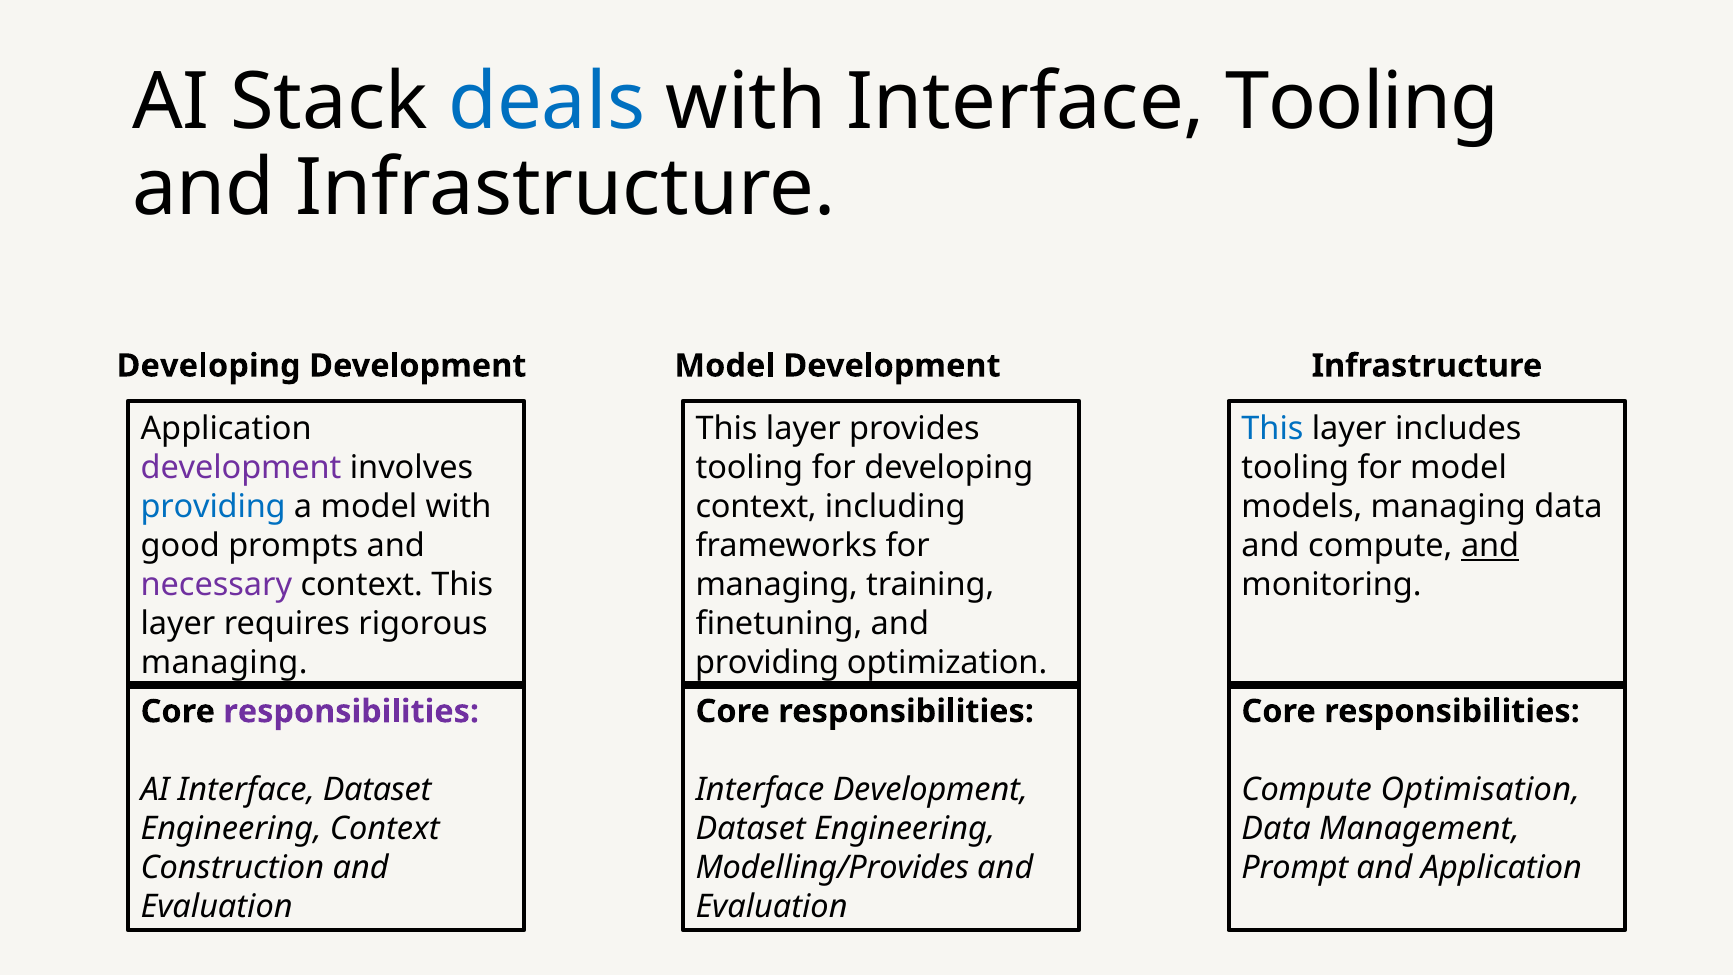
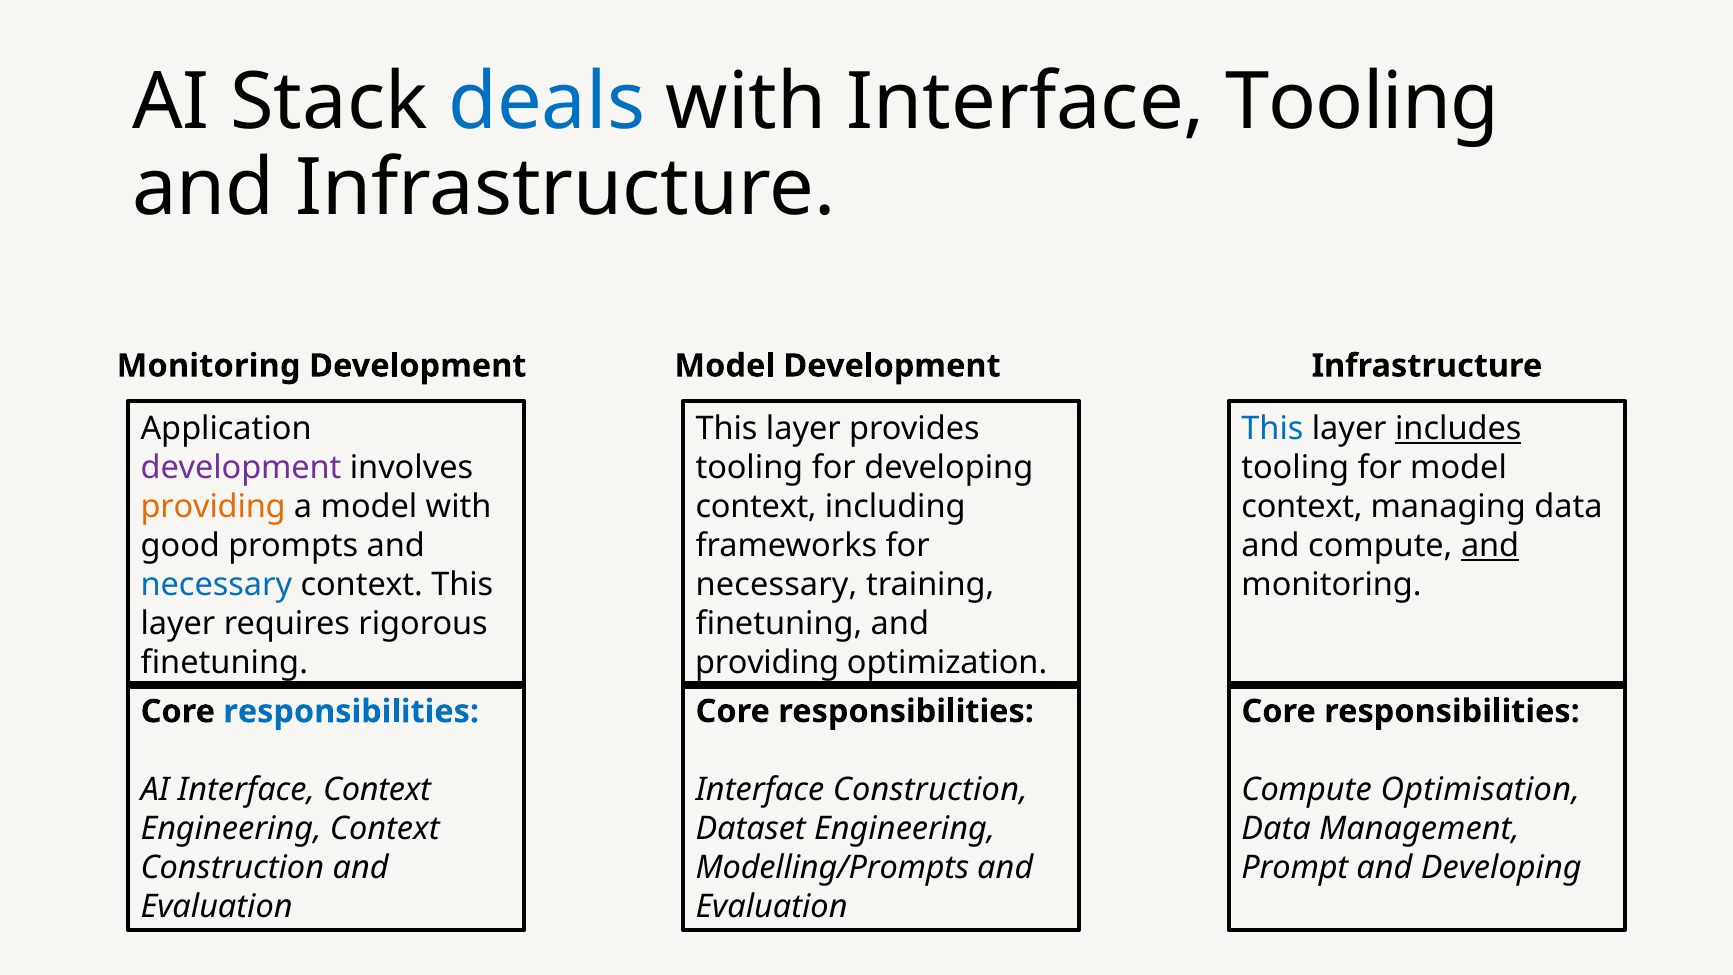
Developing at (209, 366): Developing -> Monitoring
includes underline: none -> present
providing at (213, 507) colour: blue -> orange
models at (1302, 507): models -> context
necessary at (216, 585) colour: purple -> blue
managing at (777, 585): managing -> necessary
managing at (224, 663): managing -> finetuning
responsibilities at (351, 711) colour: purple -> blue
Interface Development: Development -> Construction
Interface Dataset: Dataset -> Context
Modelling/Provides: Modelling/Provides -> Modelling/Prompts
and Application: Application -> Developing
